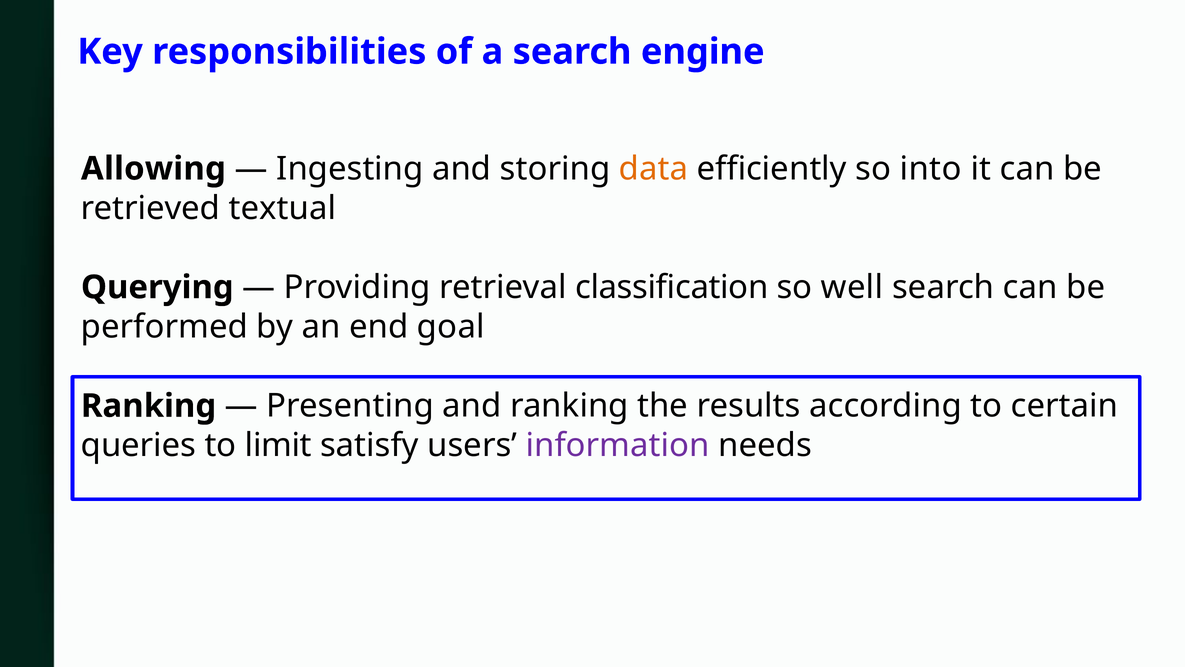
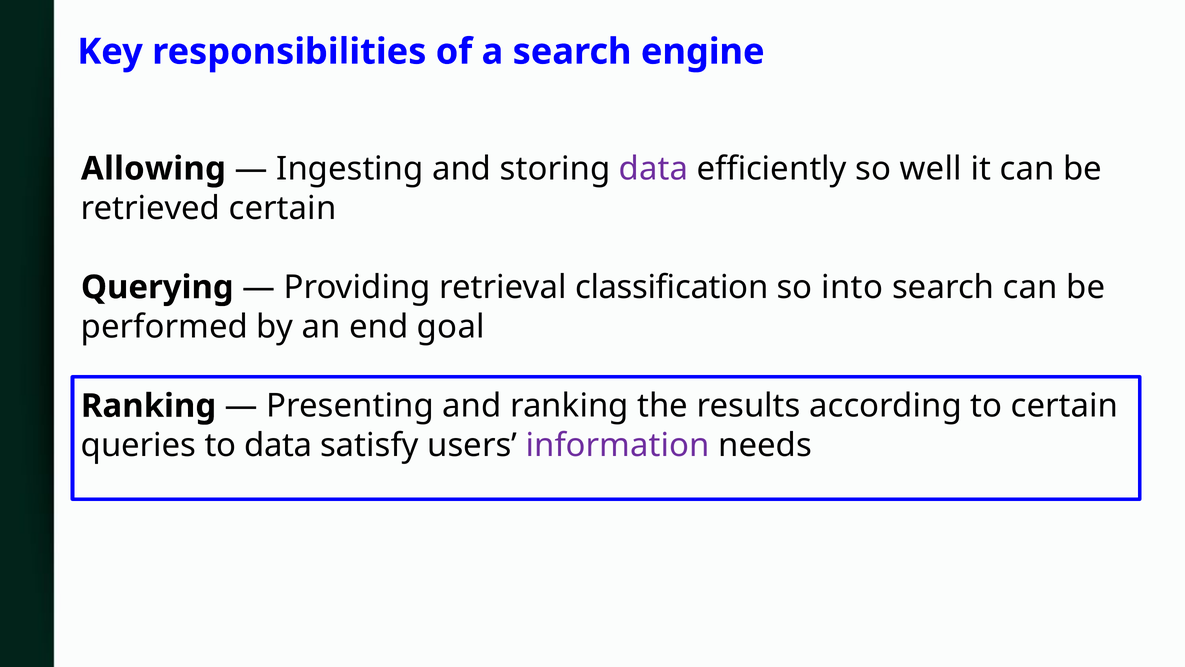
data at (653, 169) colour: orange -> purple
into: into -> well
retrieved textual: textual -> certain
well: well -> into
to limit: limit -> data
